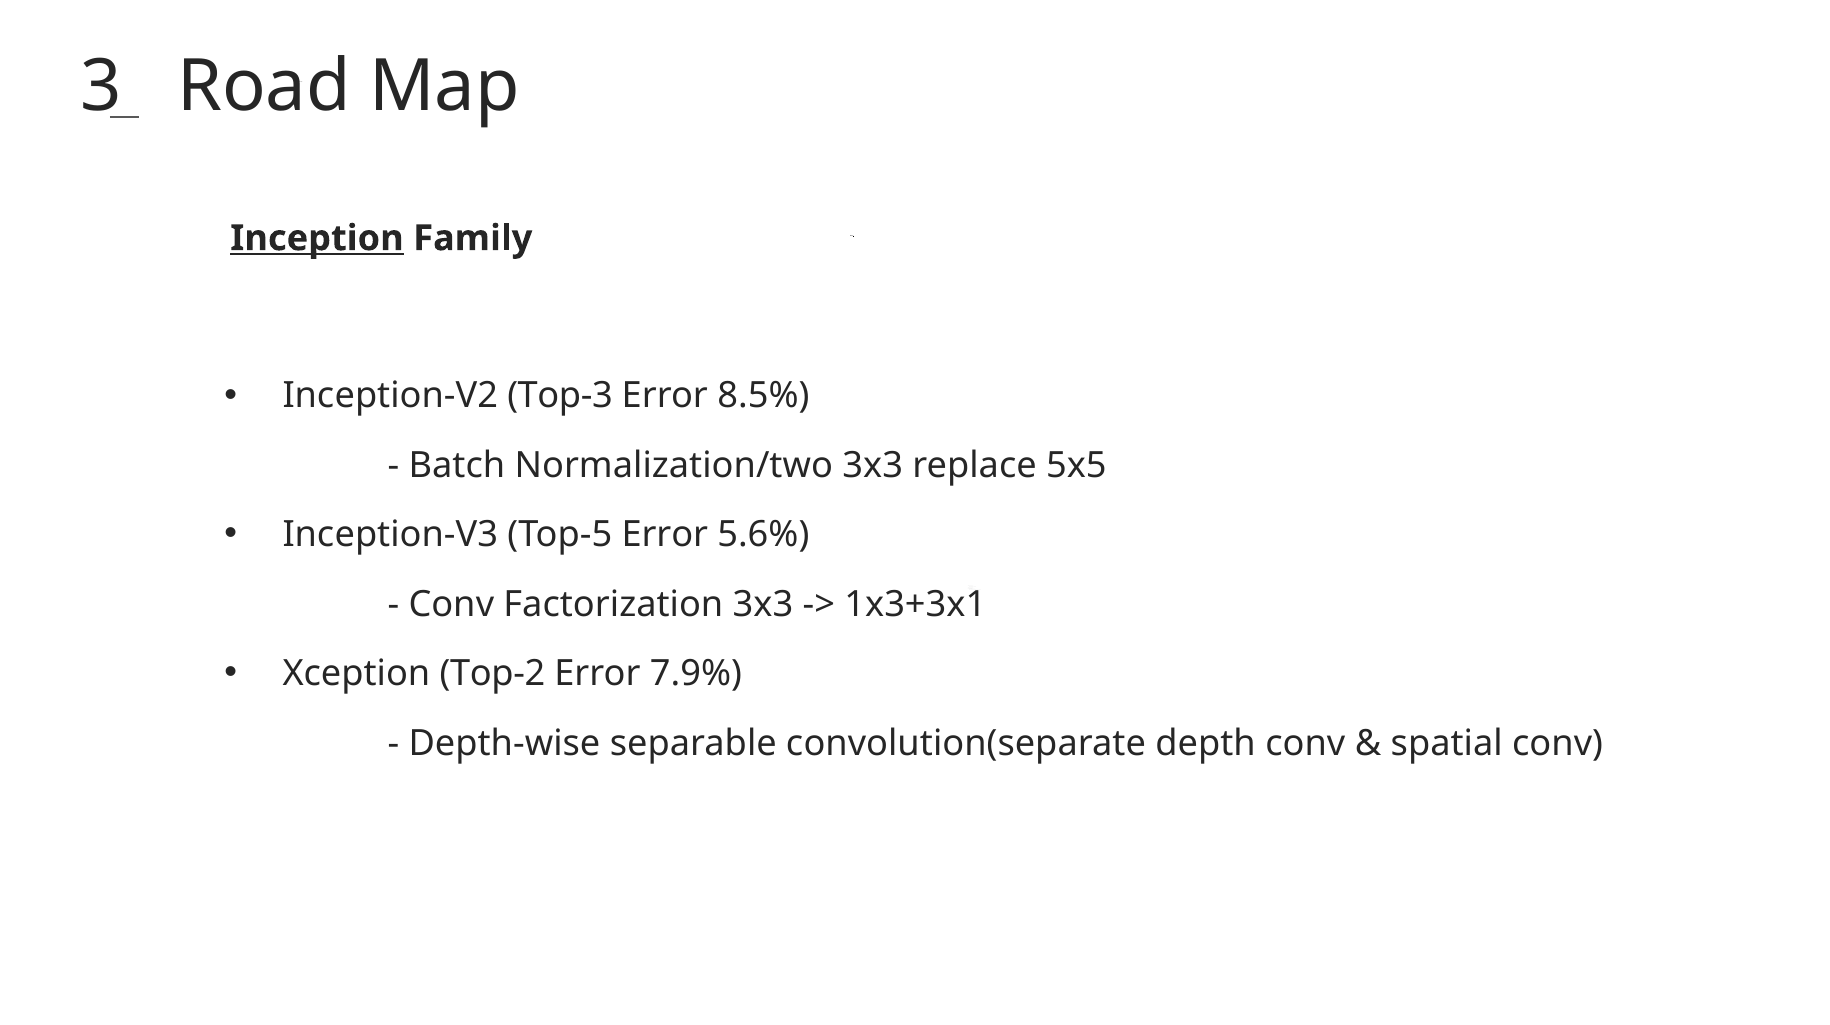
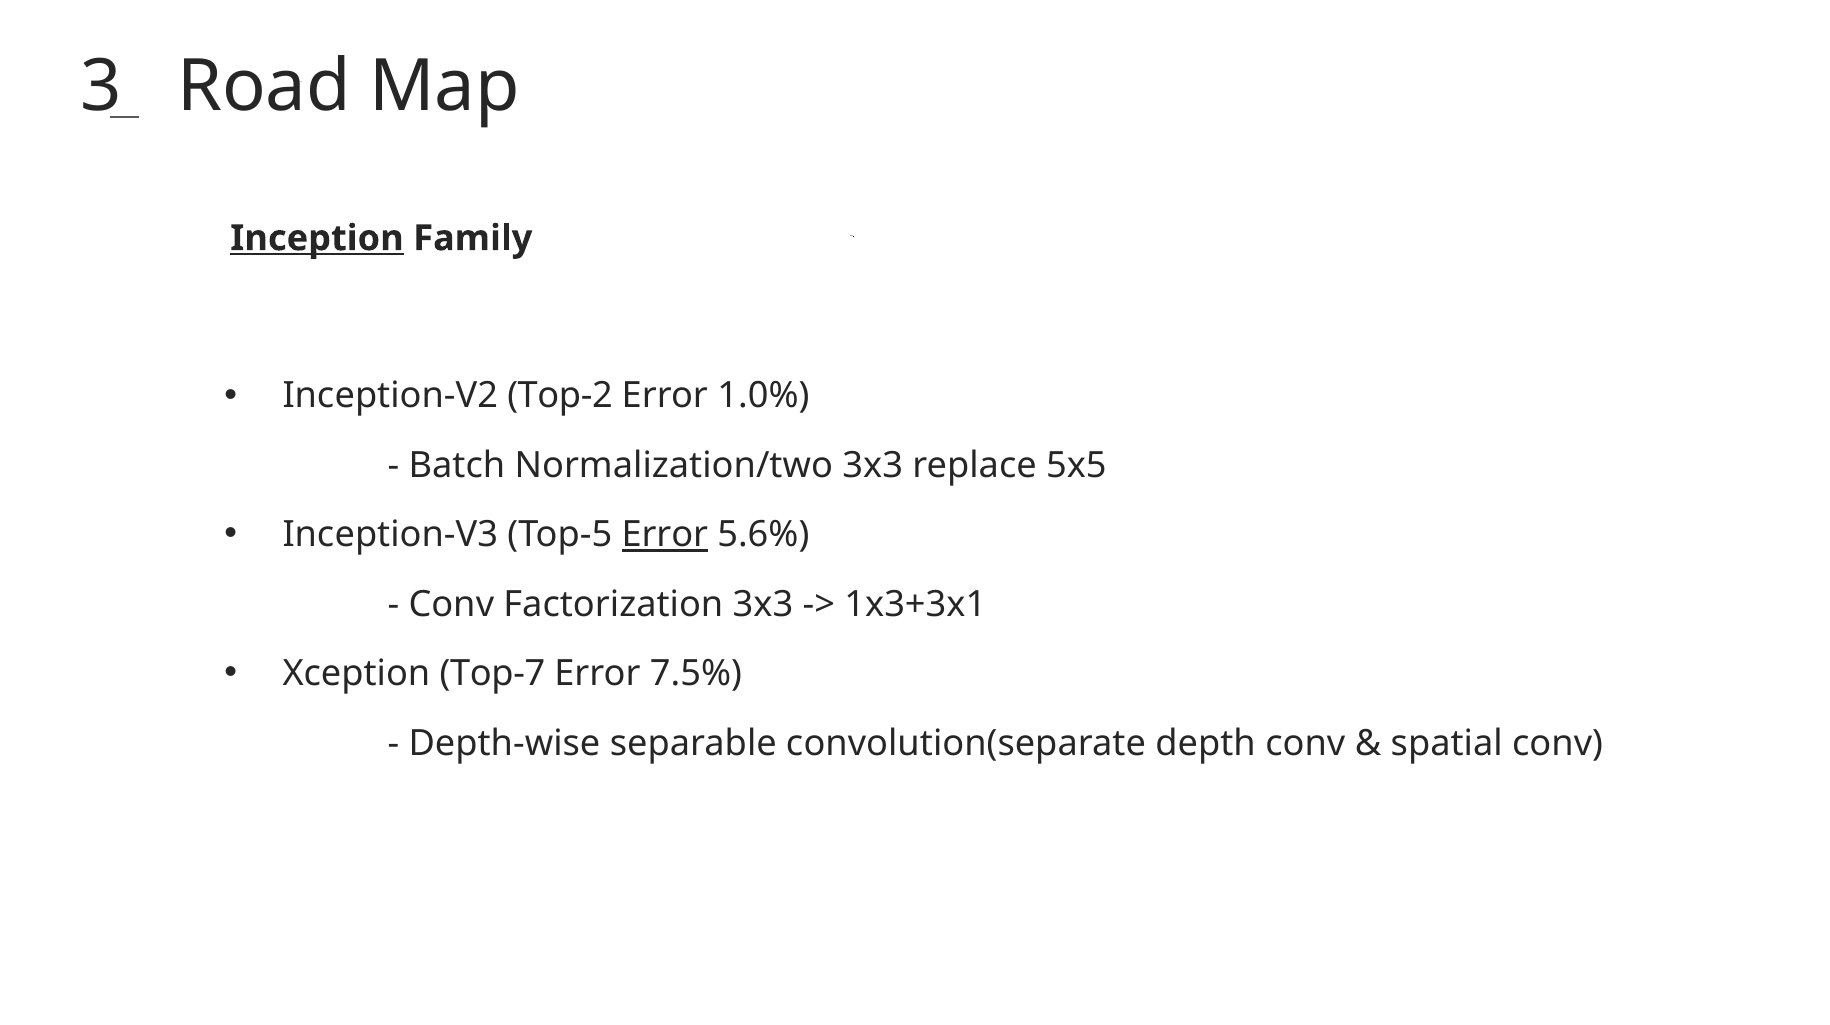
Top-3: Top-3 -> Top-2
8.5%: 8.5% -> 1.0%
Error at (665, 535) underline: none -> present
Top-2: Top-2 -> Top-7
7.9%: 7.9% -> 7.5%
